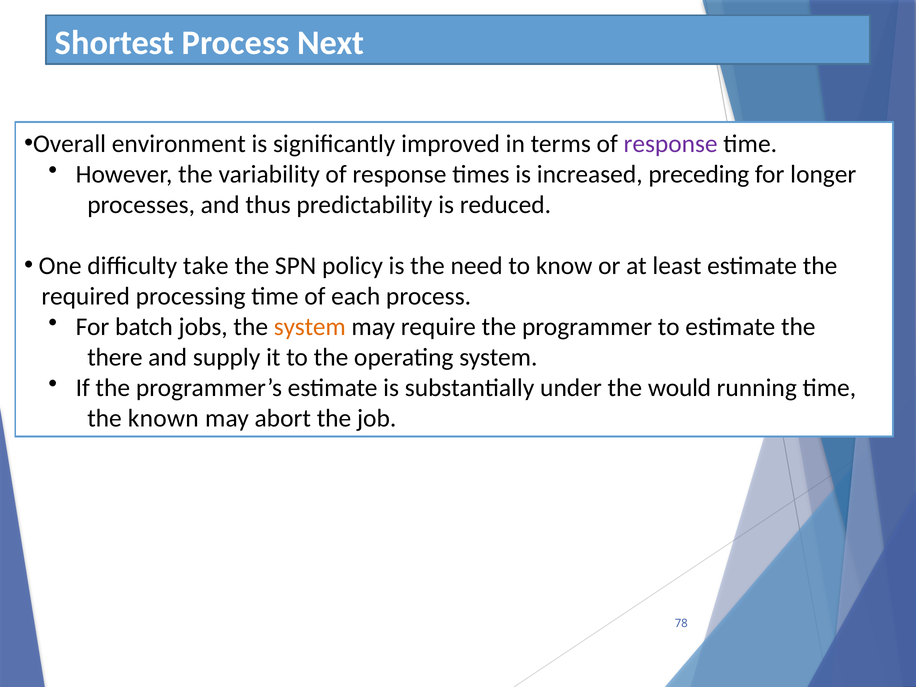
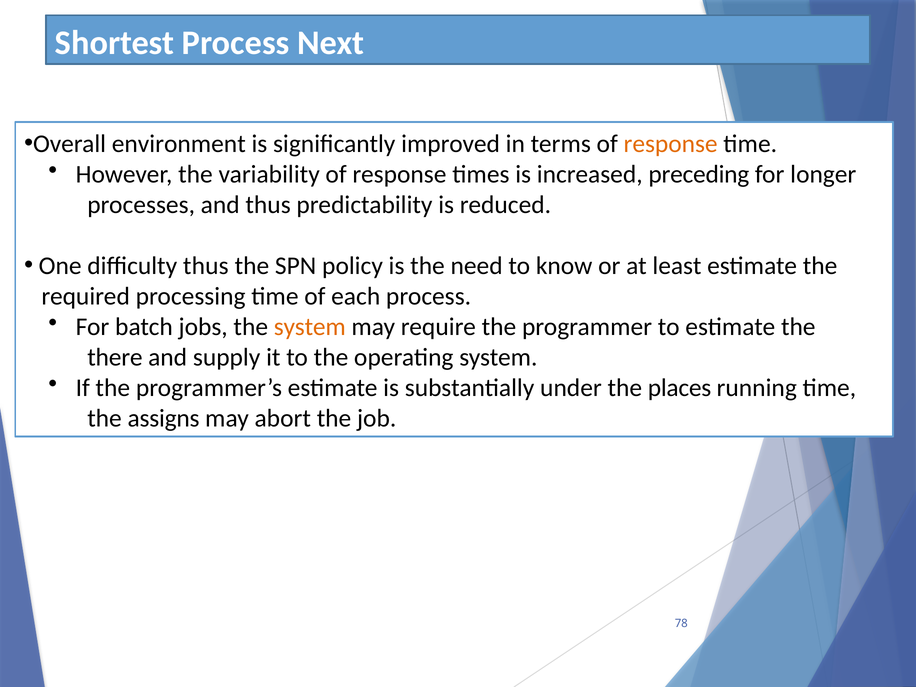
response at (671, 144) colour: purple -> orange
difficulty take: take -> thus
would: would -> places
known: known -> assigns
